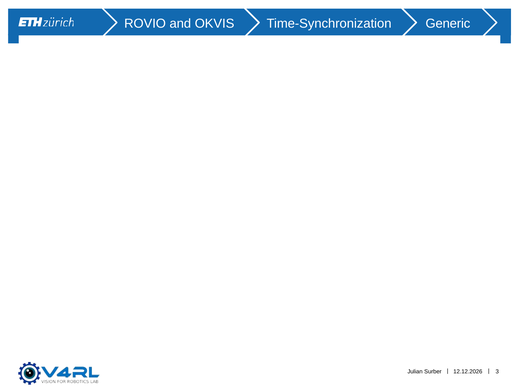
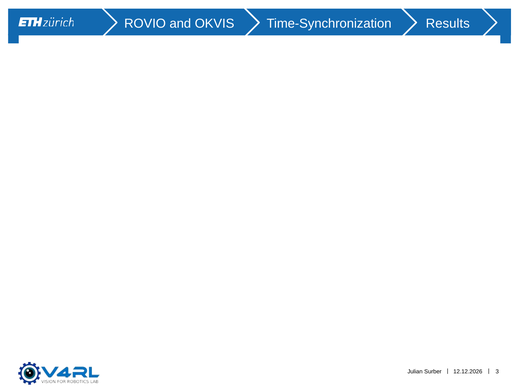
Generic: Generic -> Results
